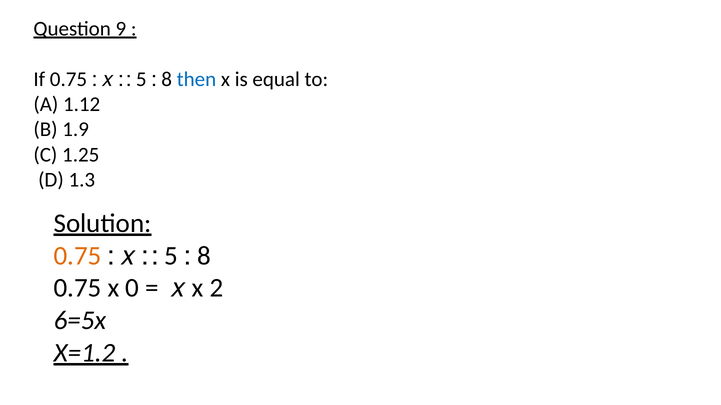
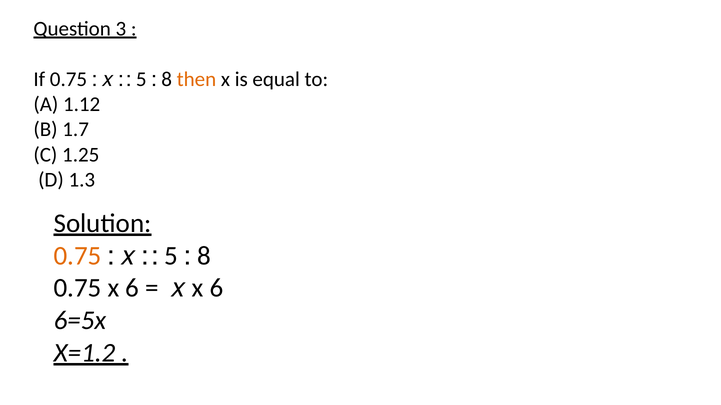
9: 9 -> 3
then colour: blue -> orange
1.9: 1.9 -> 1.7
0.75 x 0: 0 -> 6
2 at (217, 288): 2 -> 6
